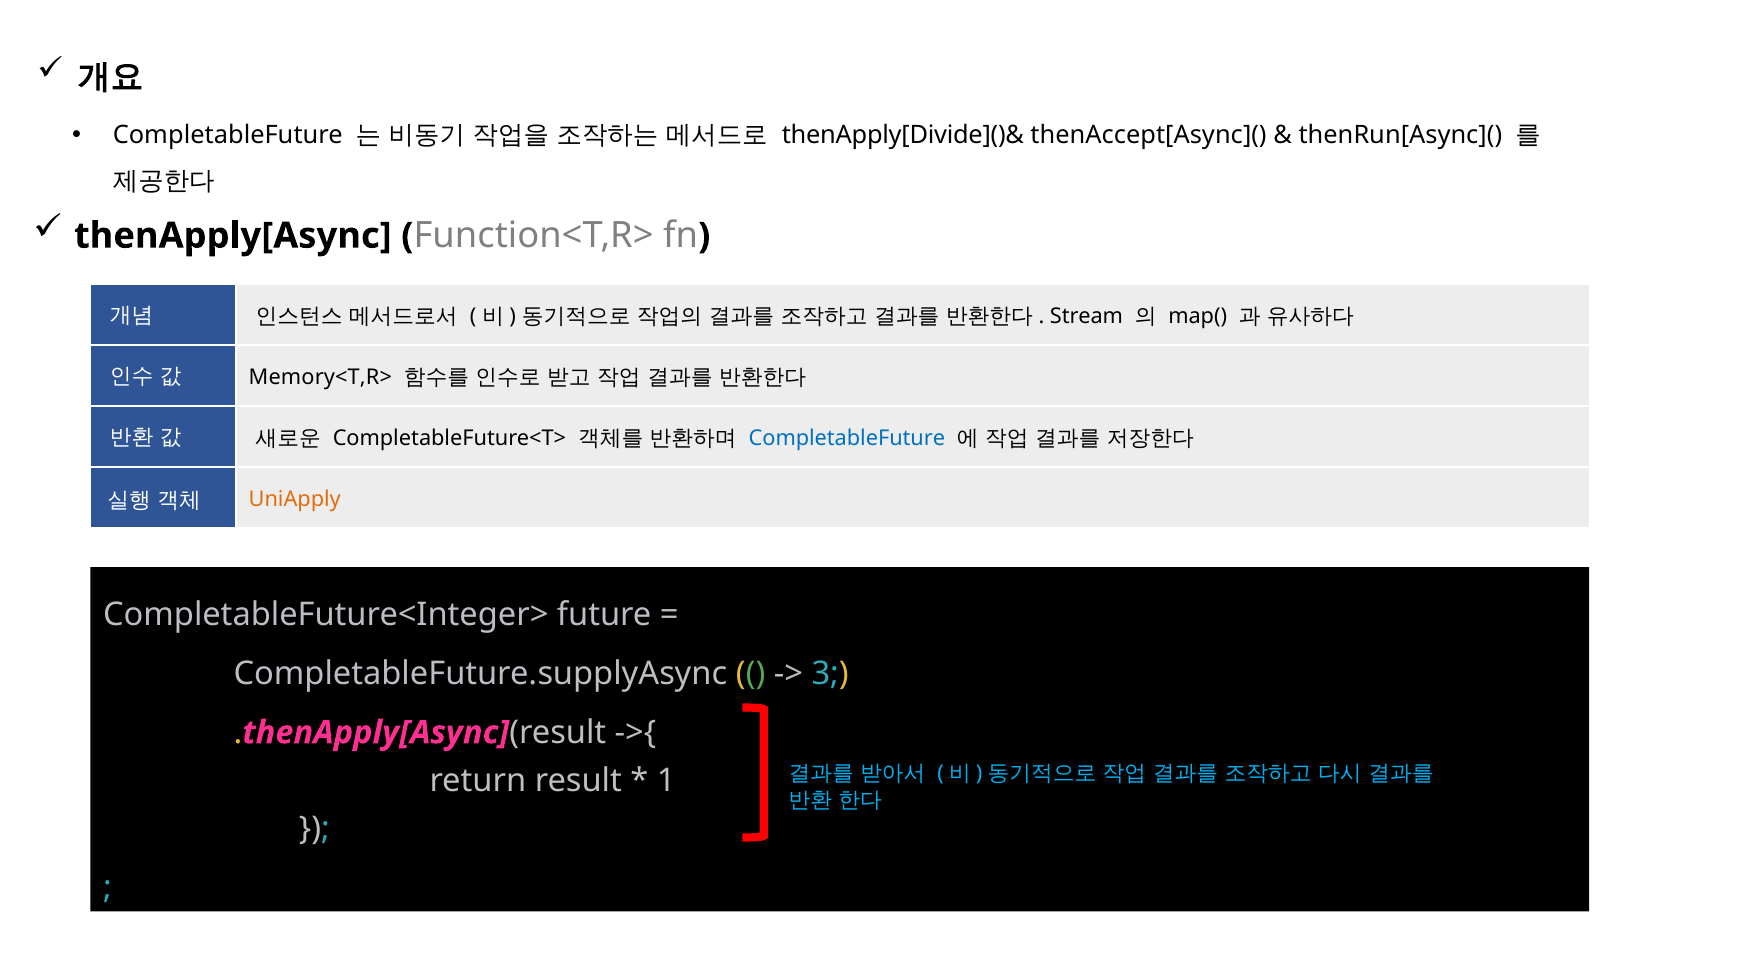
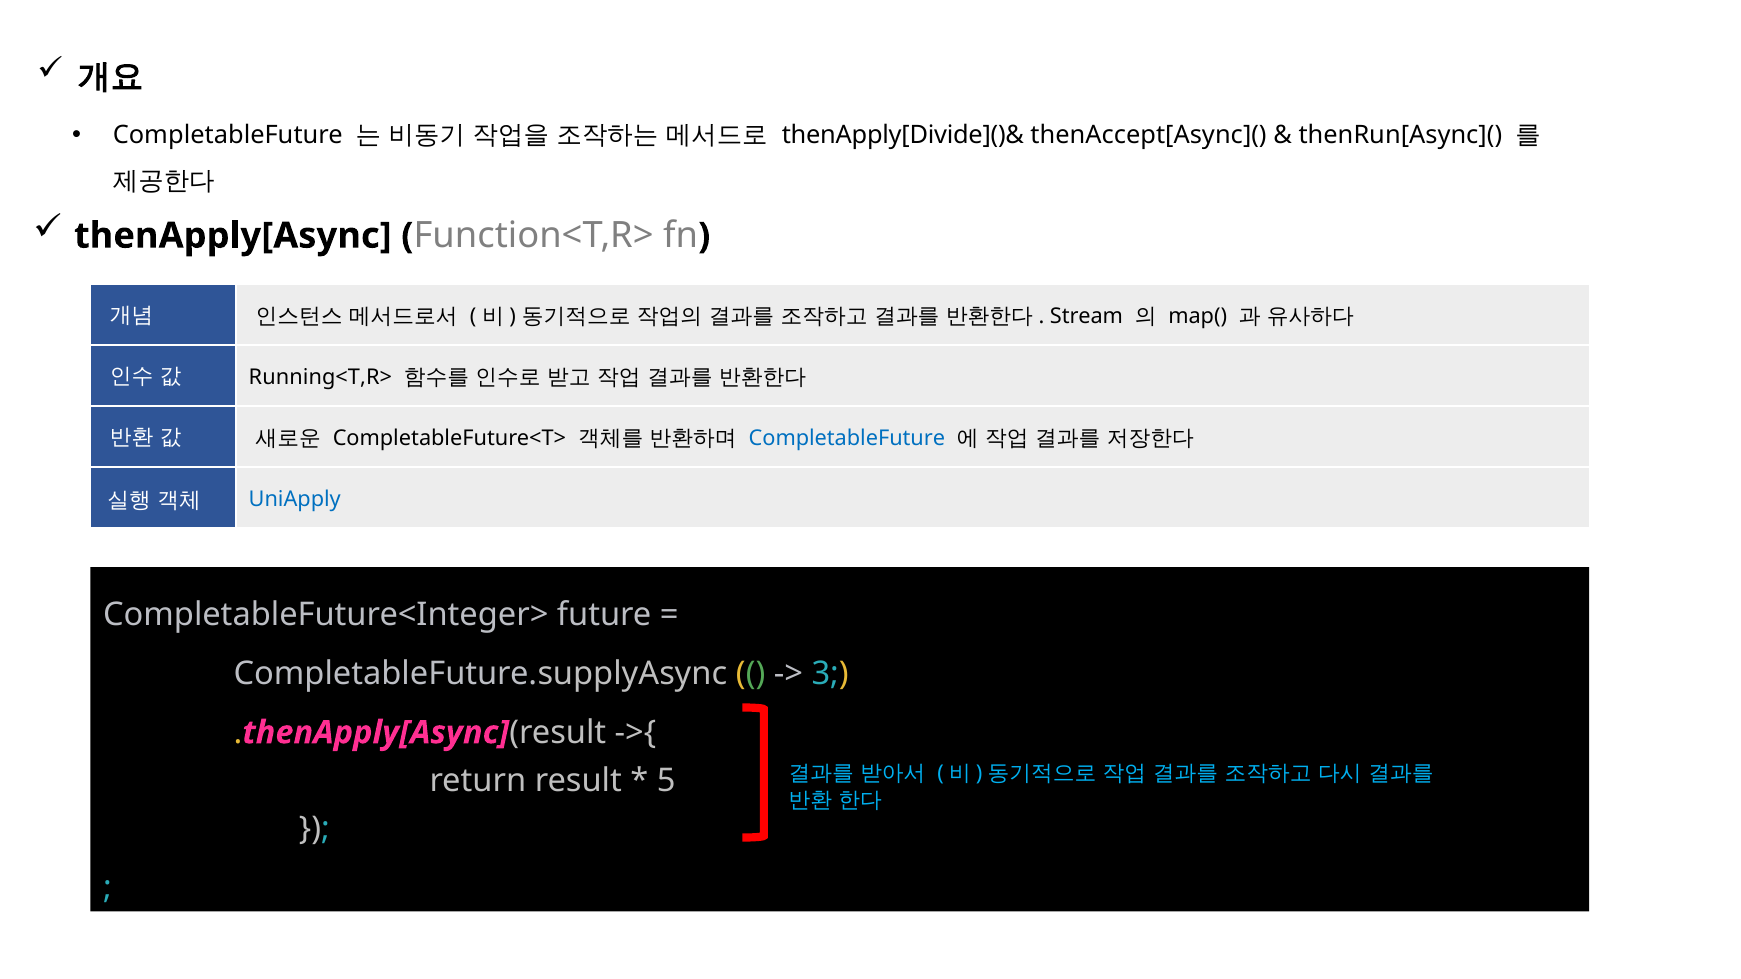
Memory<T,R>: Memory<T,R> -> Running<T,R>
UniApply colour: orange -> blue
1: 1 -> 5
